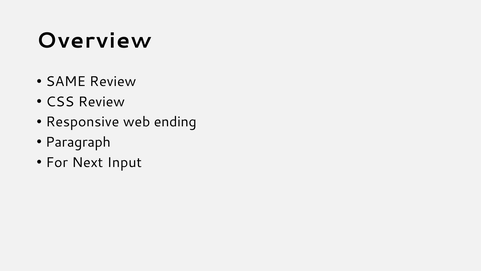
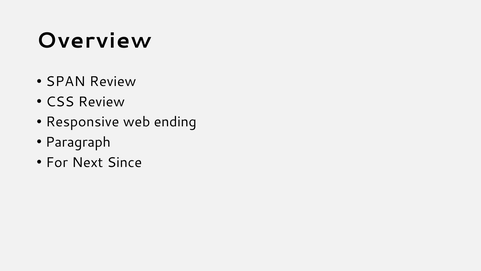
SAME: SAME -> SPAN
Input: Input -> Since
